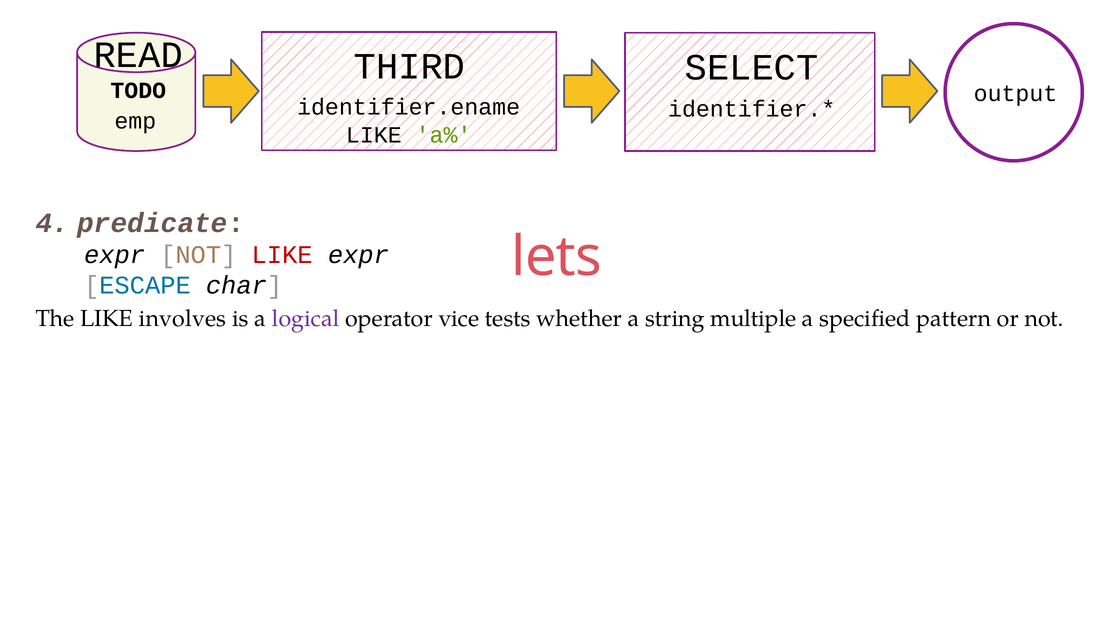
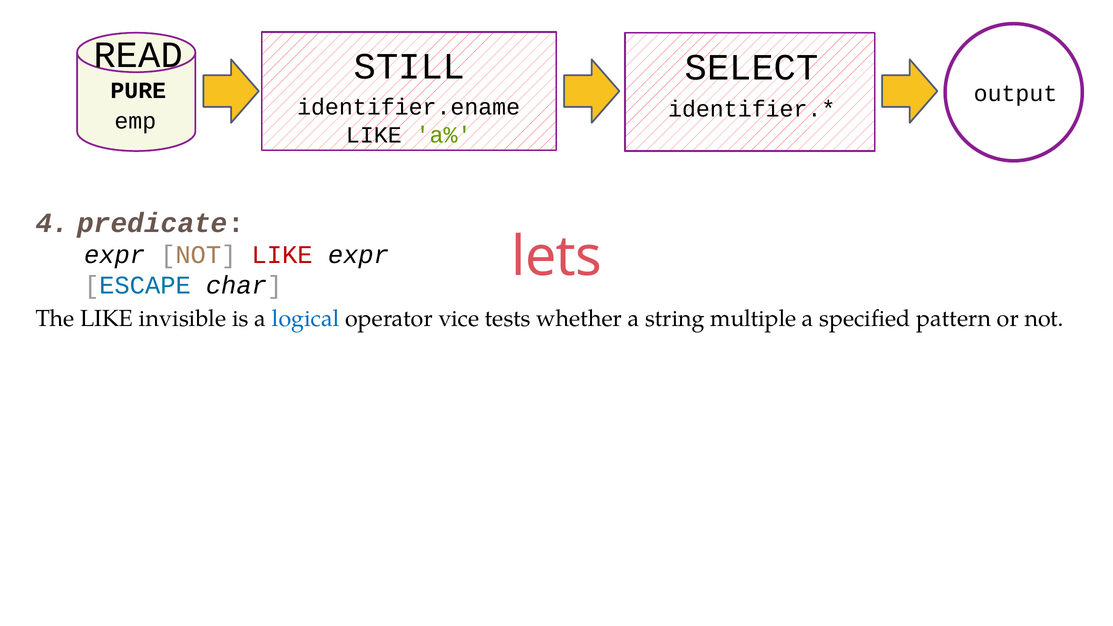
THIRD: THIRD -> STILL
TODO: TODO -> PURE
involves: involves -> invisible
logical colour: purple -> blue
